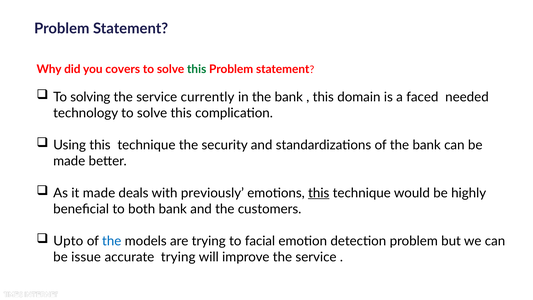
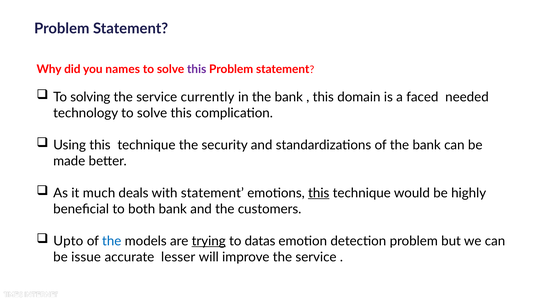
covers: covers -> names
this at (197, 69) colour: green -> purple
it made: made -> much
with previously: previously -> statement
trying at (209, 241) underline: none -> present
facial: facial -> datas
accurate trying: trying -> lesser
